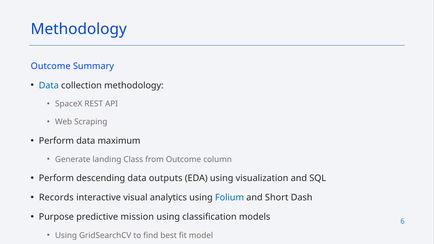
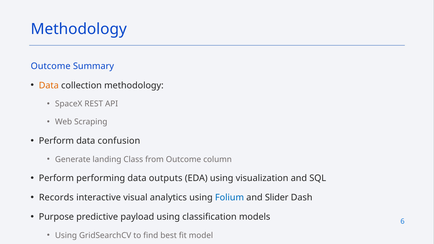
Data at (49, 85) colour: blue -> orange
maximum: maximum -> confusion
descending: descending -> performing
Short: Short -> Slider
mission: mission -> payload
